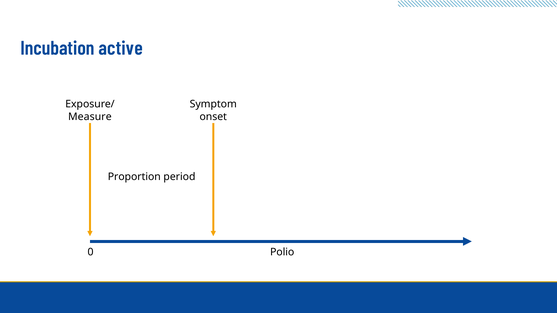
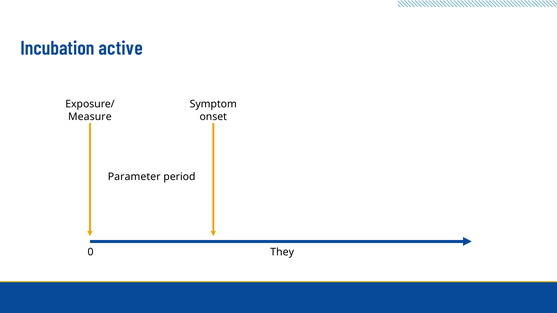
Proportion: Proportion -> Parameter
Polio: Polio -> They
